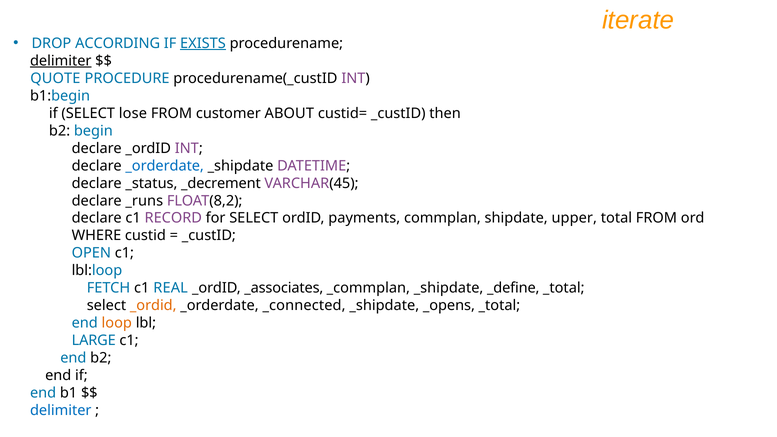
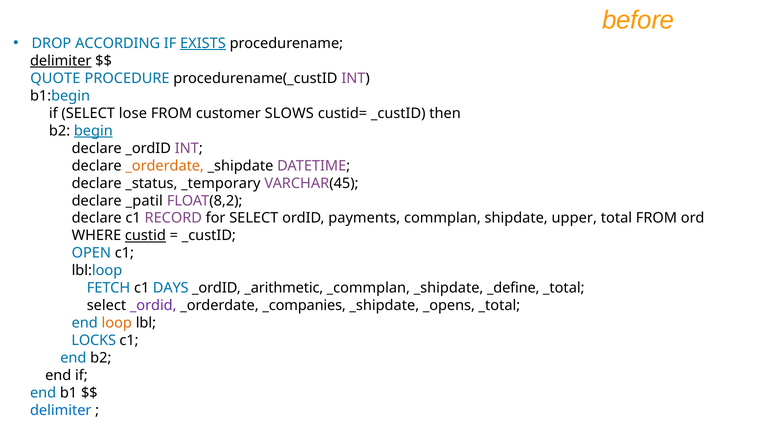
iterate: iterate -> before
ABOUT: ABOUT -> SLOWS
begin underline: none -> present
_orderdate at (165, 166) colour: blue -> orange
_decrement: _decrement -> _temporary
_runs: _runs -> _patil
custid underline: none -> present
REAL: REAL -> DAYS
_associates: _associates -> _arithmetic
_ordid at (153, 306) colour: orange -> purple
_connected: _connected -> _companies
LARGE: LARGE -> LOCKS
